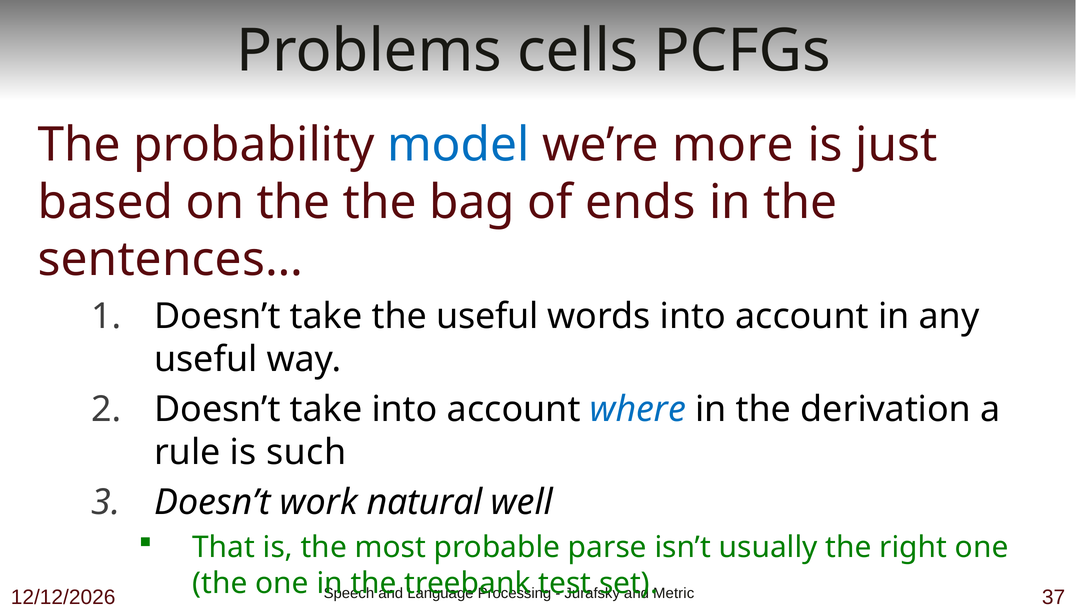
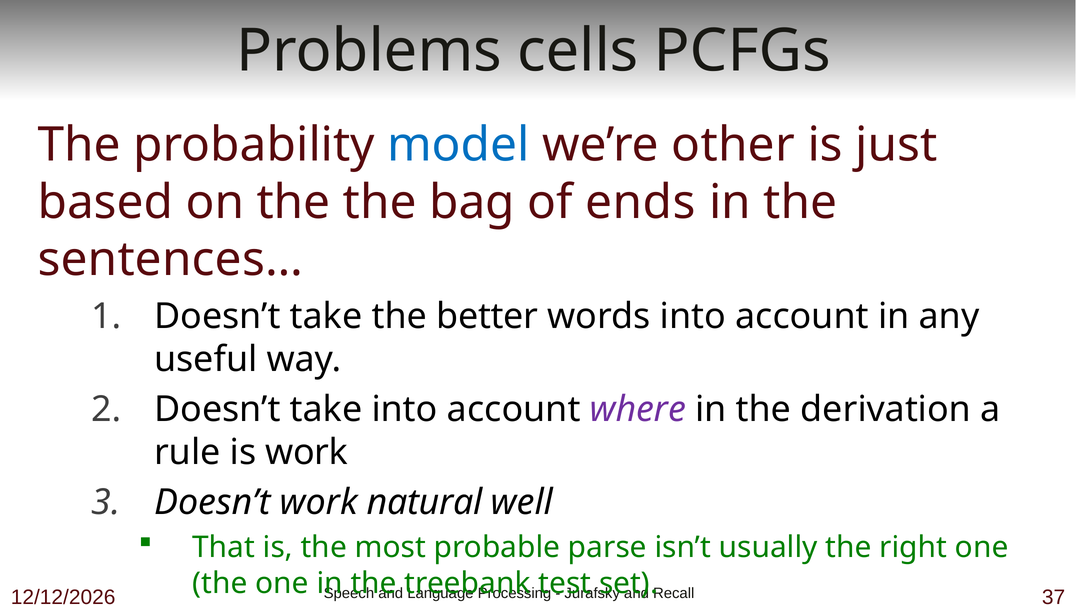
more: more -> other
the useful: useful -> better
where colour: blue -> purple
is such: such -> work
Metric: Metric -> Recall
